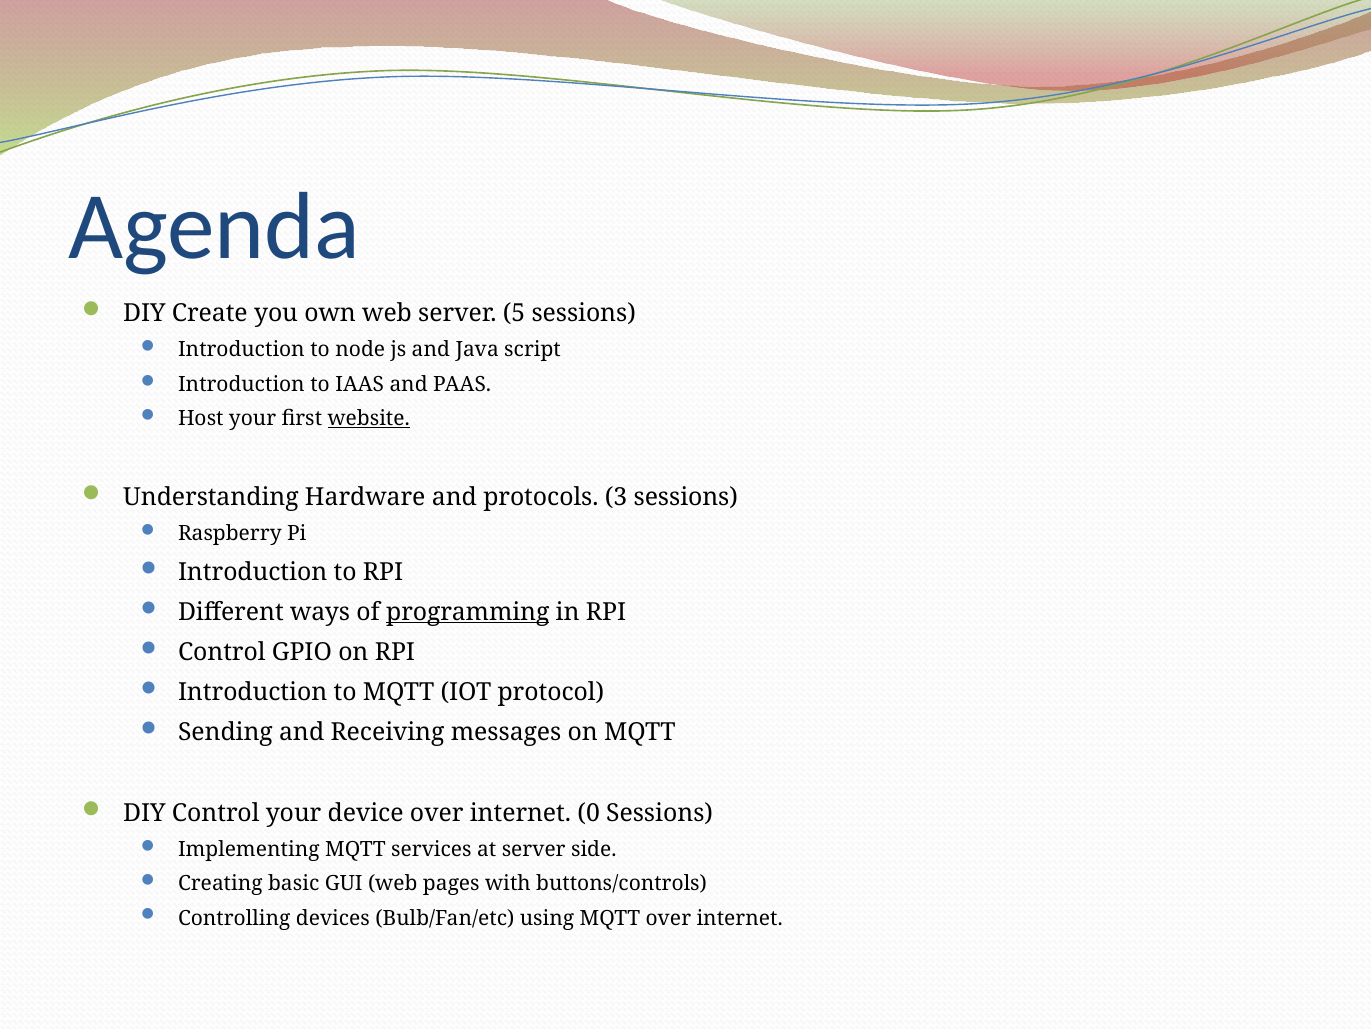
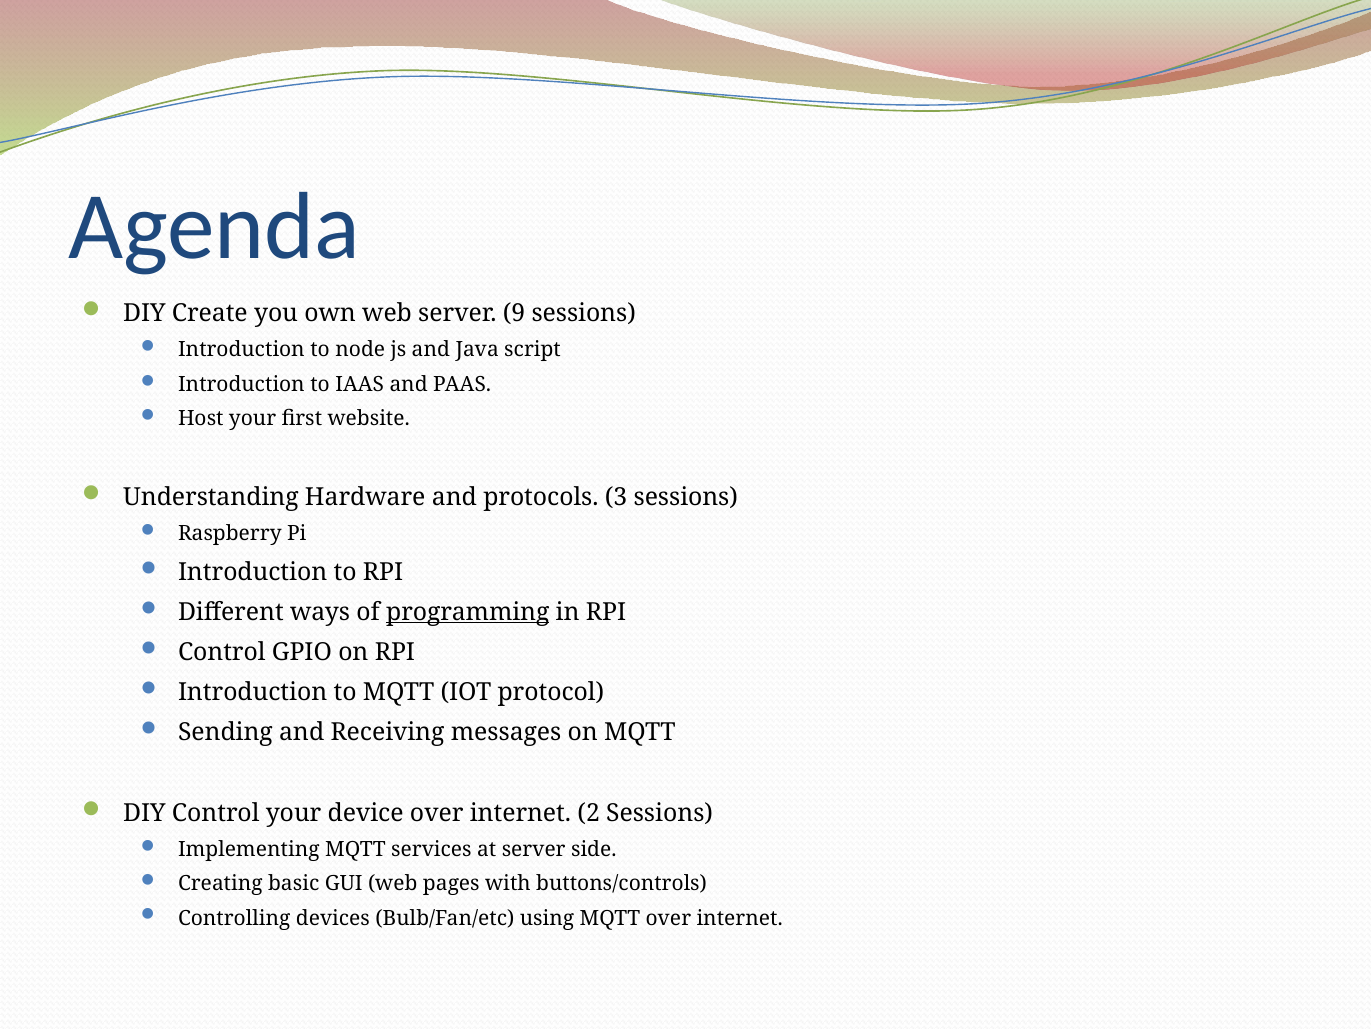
5: 5 -> 9
website underline: present -> none
0: 0 -> 2
